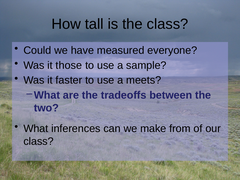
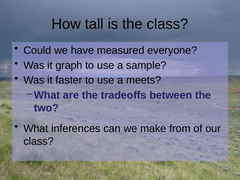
those: those -> graph
